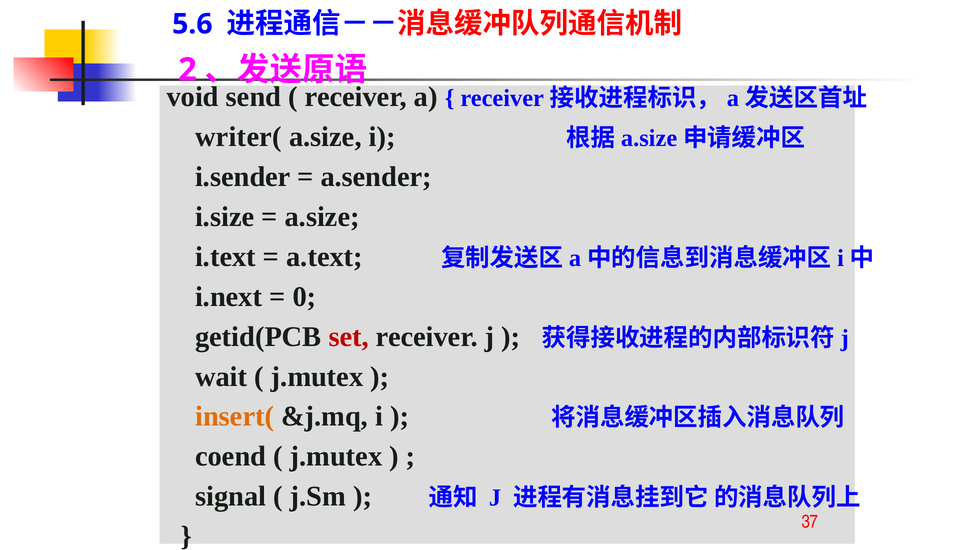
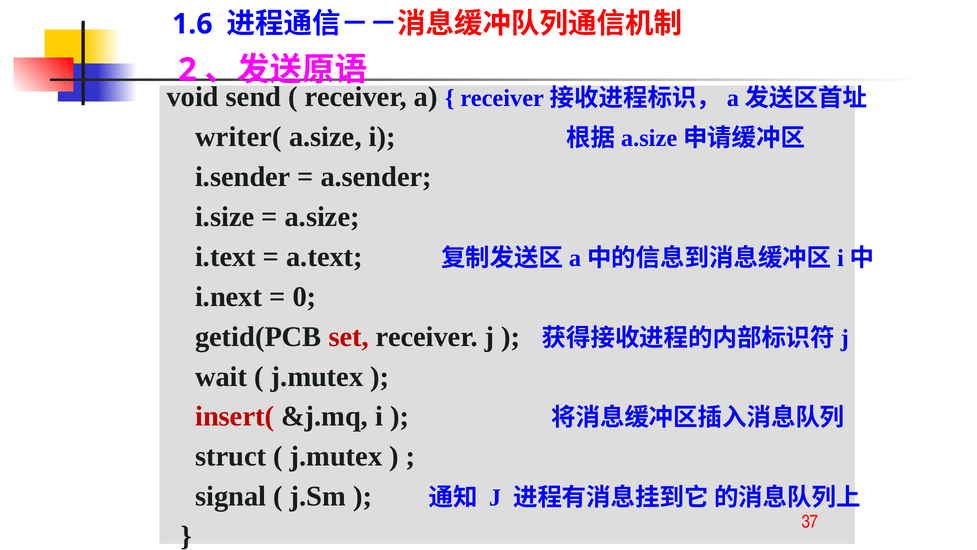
5.6: 5.6 -> 1.6
insert( colour: orange -> red
coend: coend -> struct
